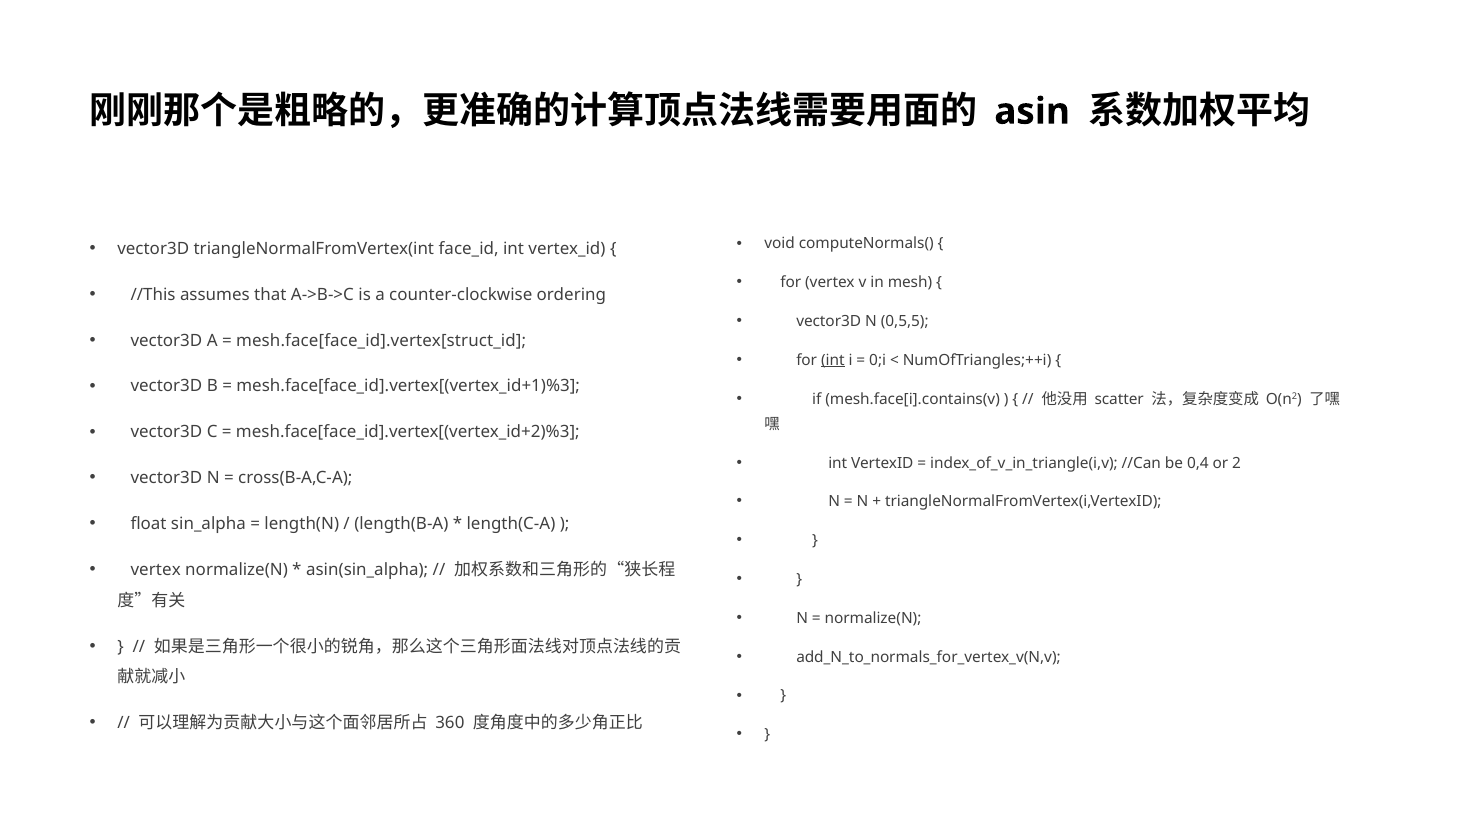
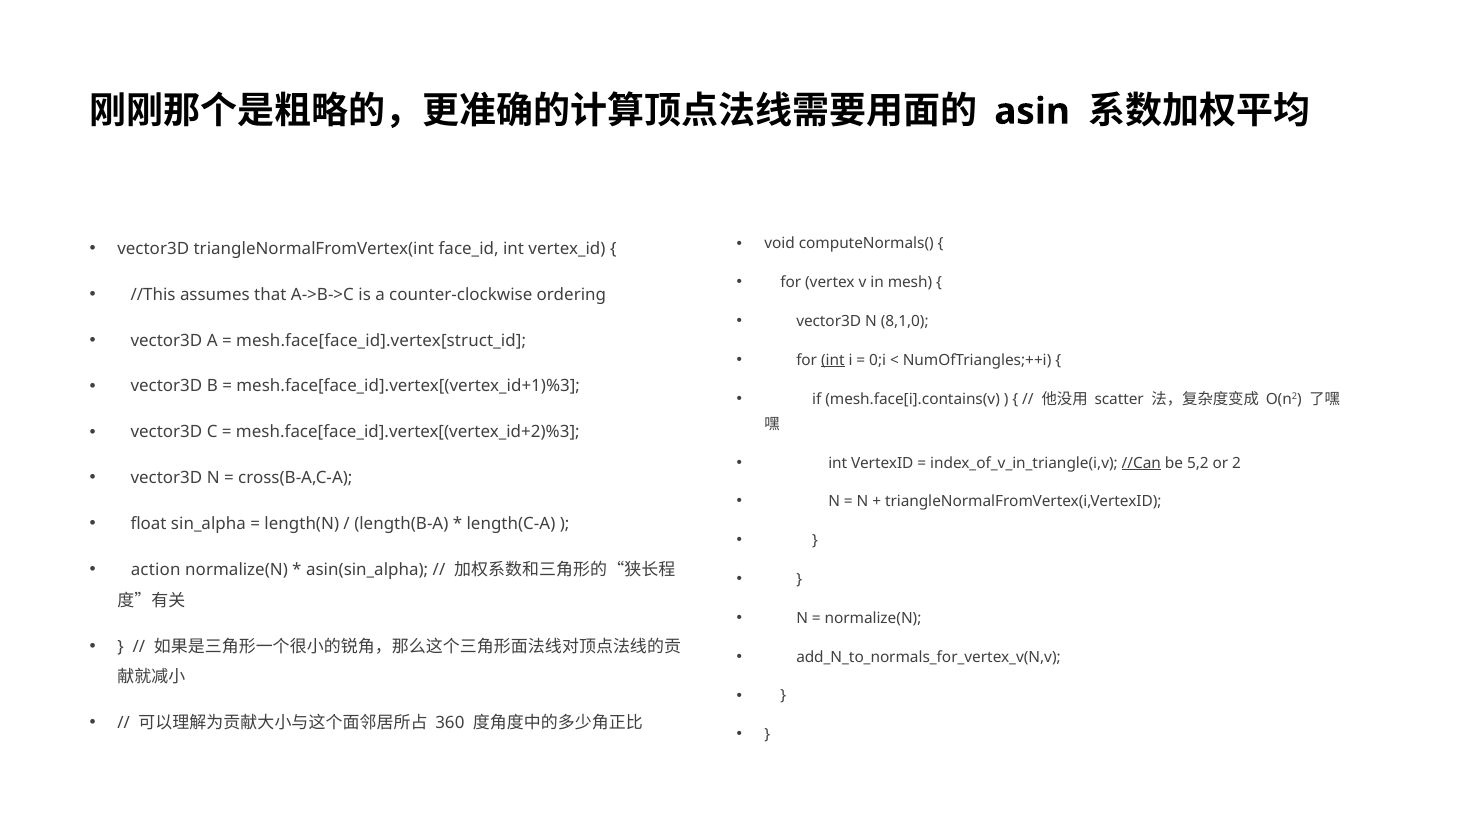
0,5,5: 0,5,5 -> 8,1,0
//Can underline: none -> present
0,4: 0,4 -> 5,2
vertex at (156, 570): vertex -> action
